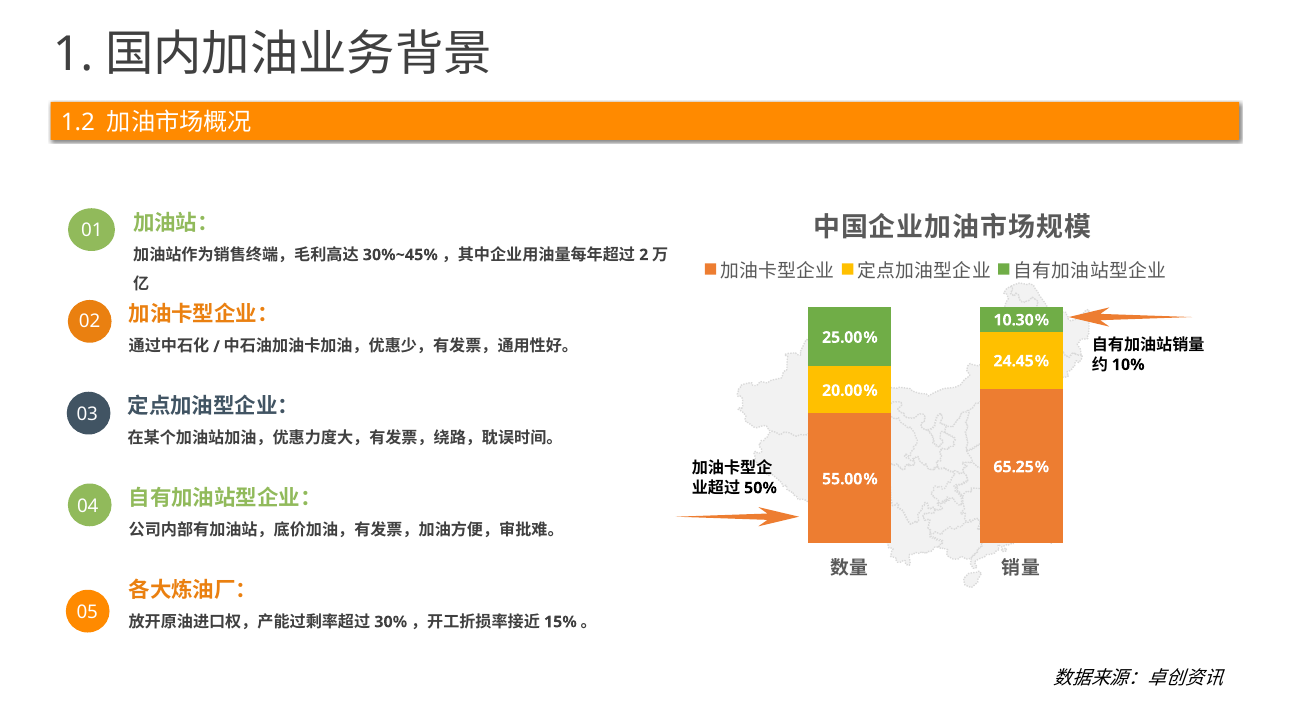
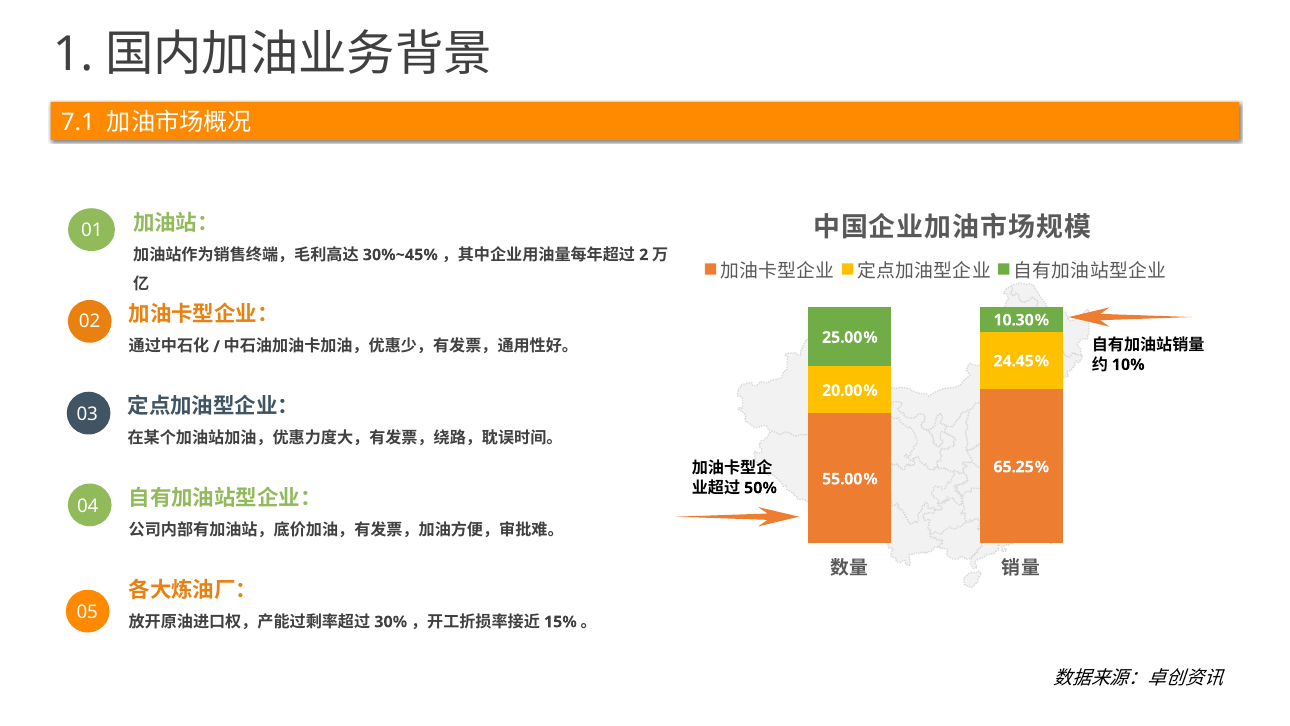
1.2: 1.2 -> 7.1
